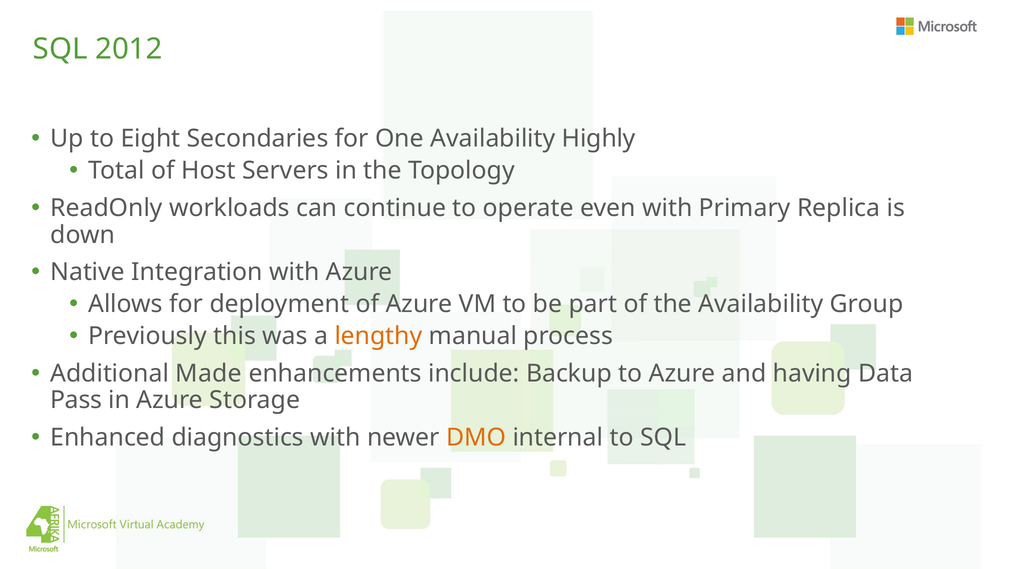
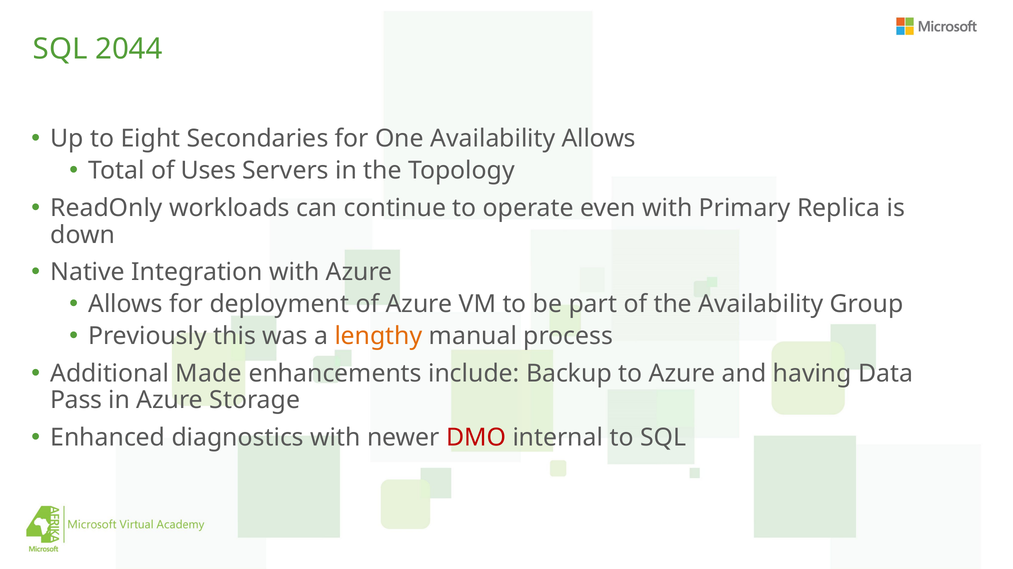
2012: 2012 -> 2044
Availability Highly: Highly -> Allows
Host: Host -> Uses
DMO colour: orange -> red
